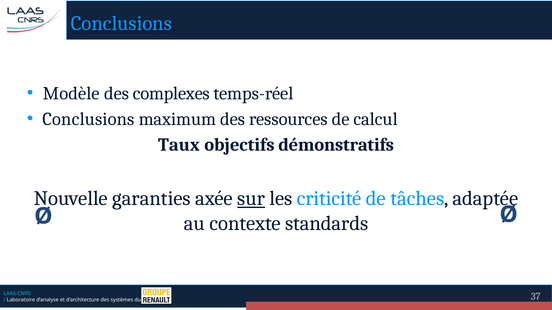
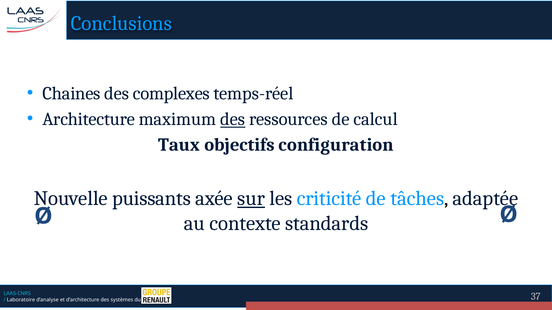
Modèle: Modèle -> Chaines
Conclusions at (89, 119): Conclusions -> Architecture
des at (233, 119) underline: none -> present
démonstratifs: démonstratifs -> configuration
garanties: garanties -> puissants
